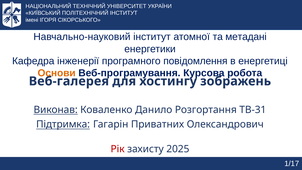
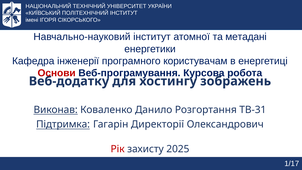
повідомлення: повідомлення -> користувачам
Основи colour: orange -> red
Веб-галерея: Веб-галерея -> Веб-додатку
Приватних: Приватних -> Директорії
